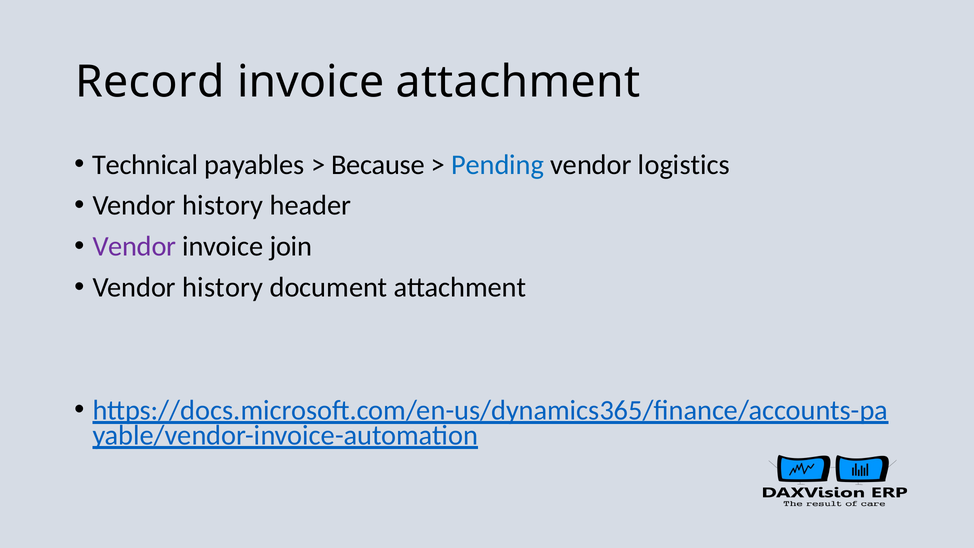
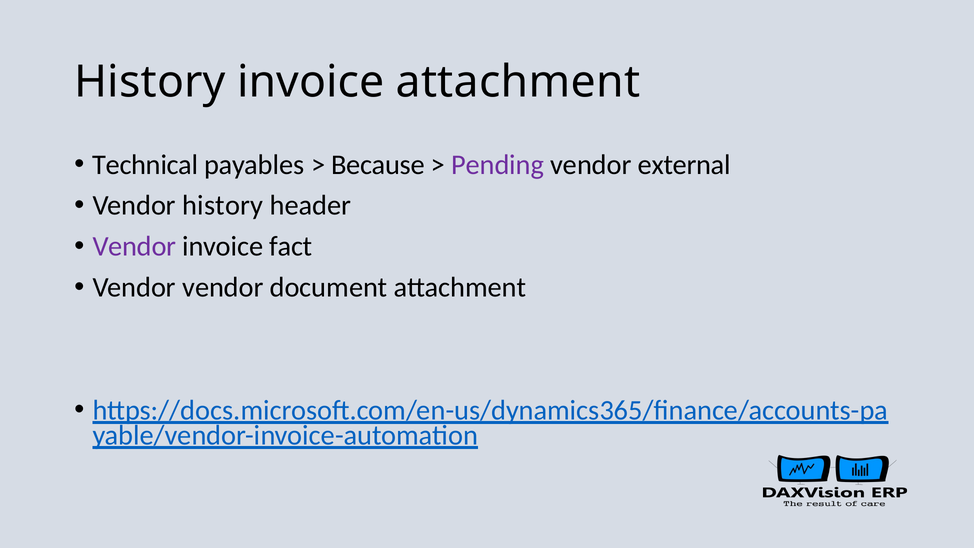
Record at (150, 82): Record -> History
Pending colour: blue -> purple
logistics: logistics -> external
join: join -> fact
history at (223, 287): history -> vendor
